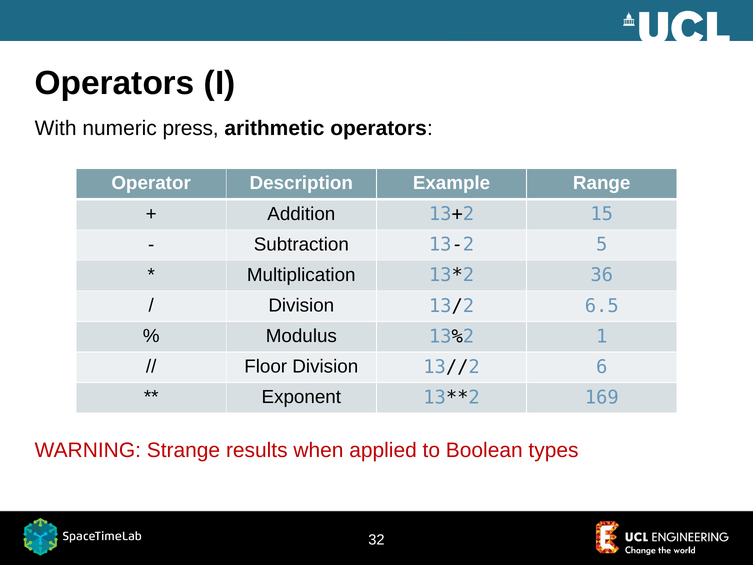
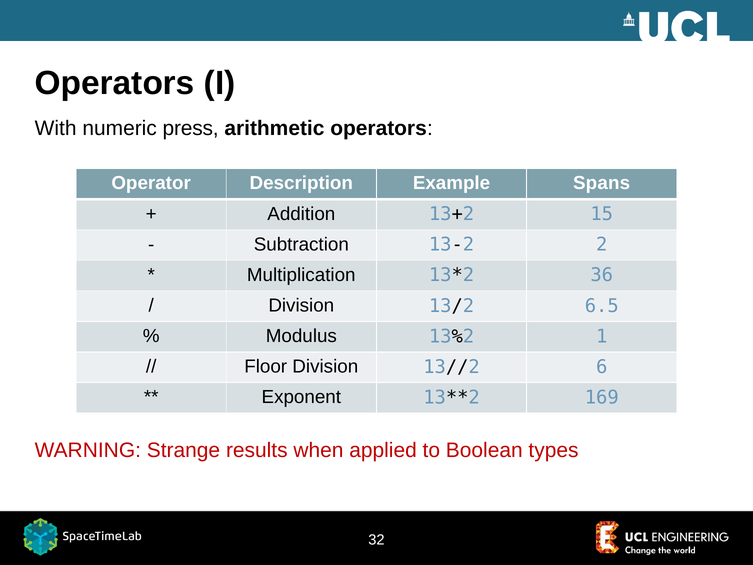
Range: Range -> Spans
5: 5 -> 2
